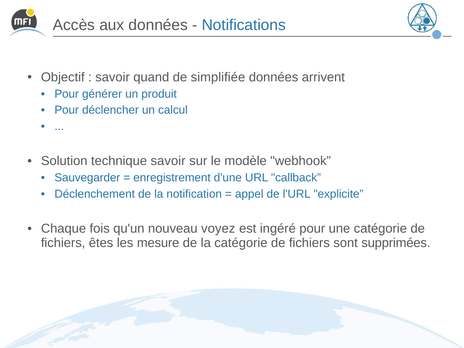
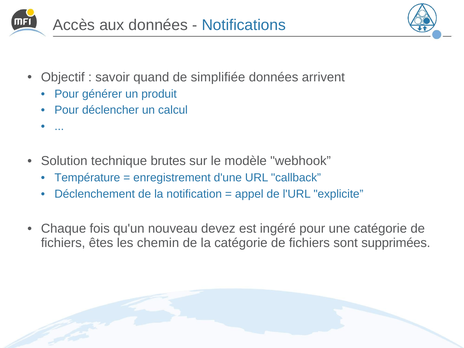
technique savoir: savoir -> brutes
Sauvegarder: Sauvegarder -> Température
voyez: voyez -> devez
mesure: mesure -> chemin
